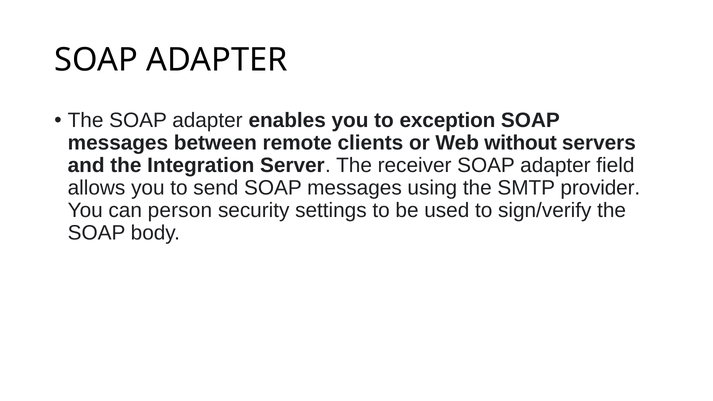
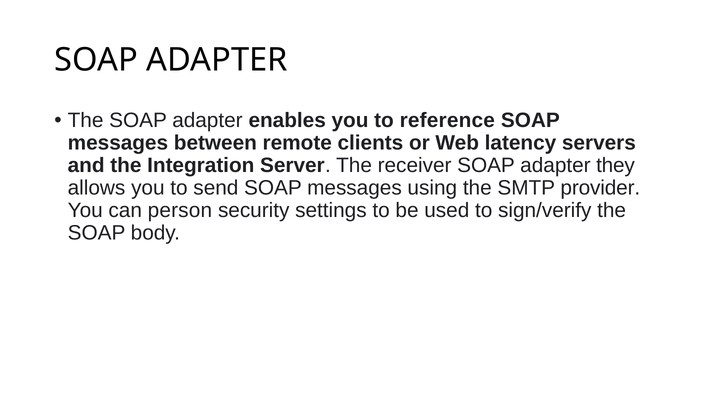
exception: exception -> reference
without: without -> latency
field: field -> they
